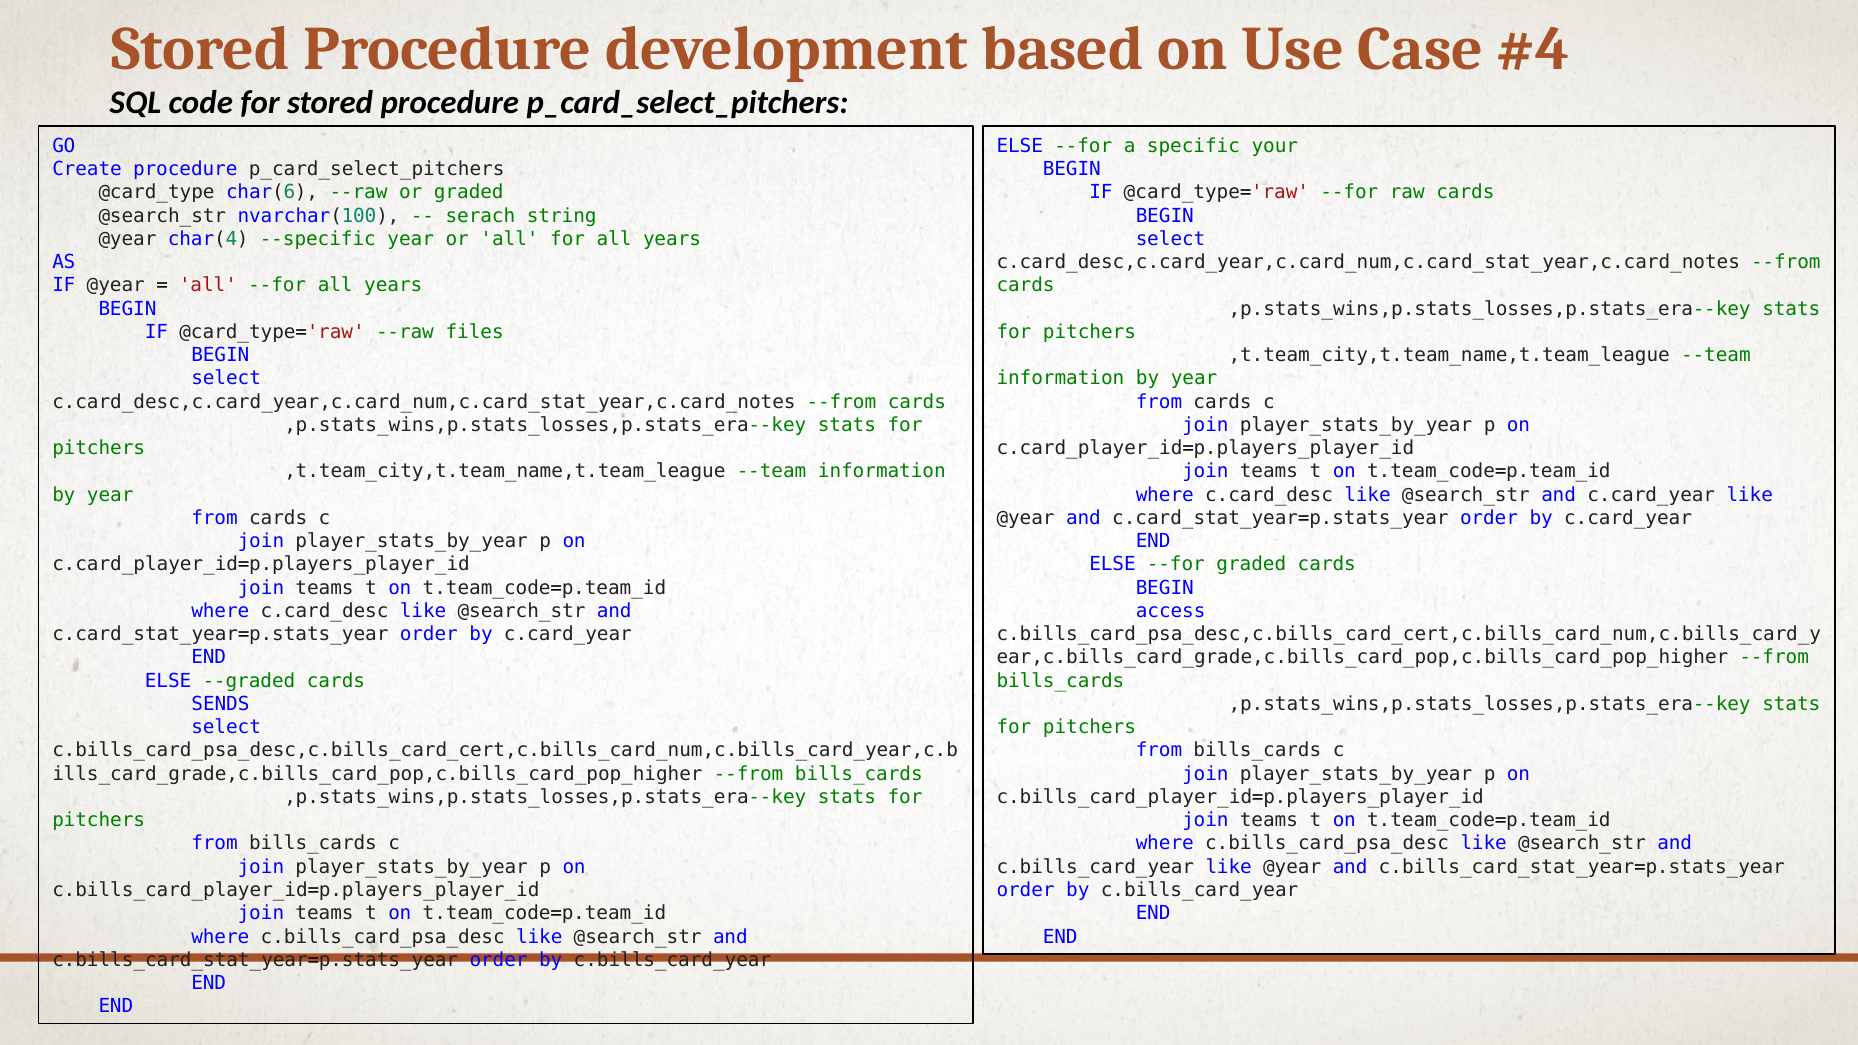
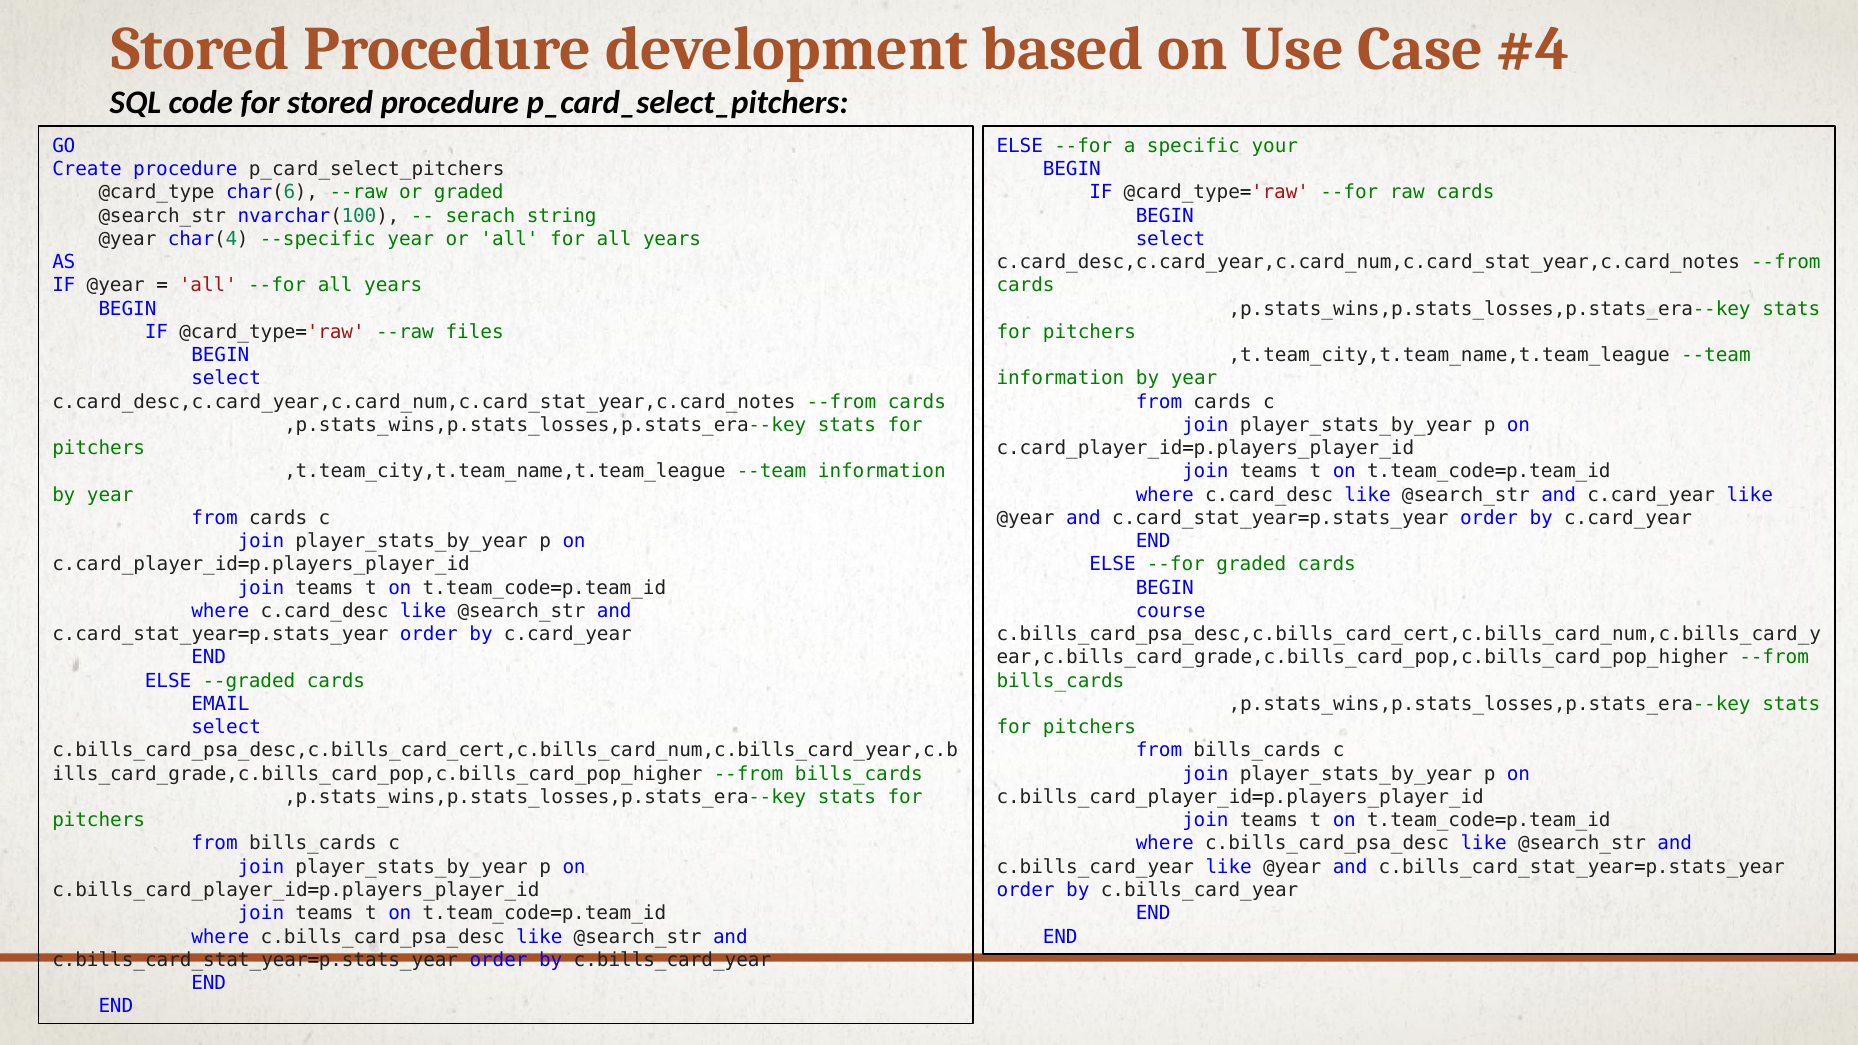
access: access -> course
SENDS: SENDS -> EMAIL
